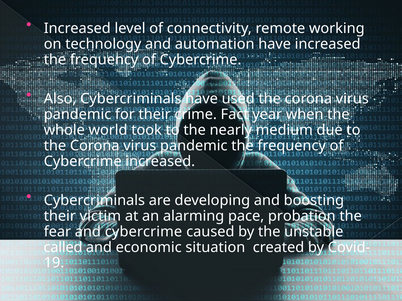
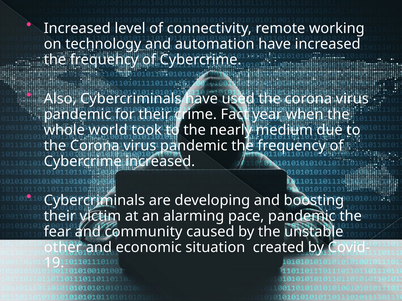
pace probation: probation -> pandemic
and cybercrime: cybercrime -> community
called: called -> other
